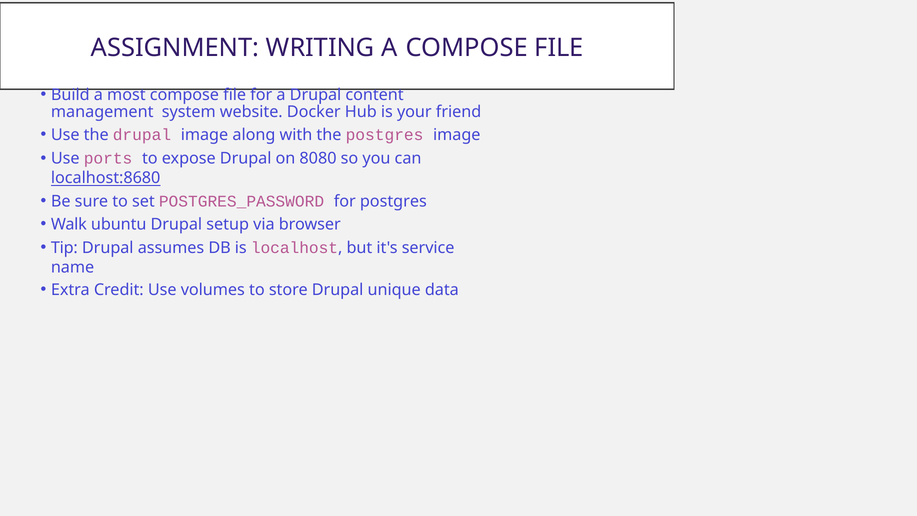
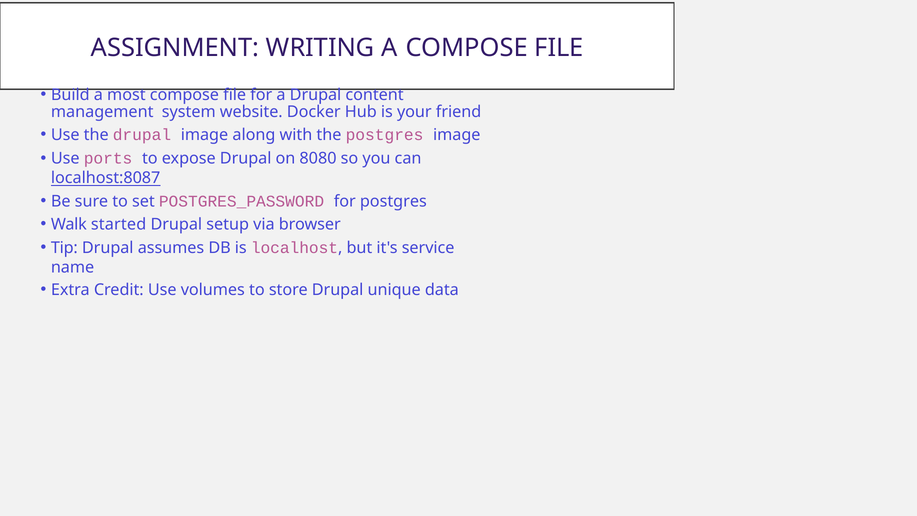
localhost:8680: localhost:8680 -> localhost:8087
ubuntu: ubuntu -> started
